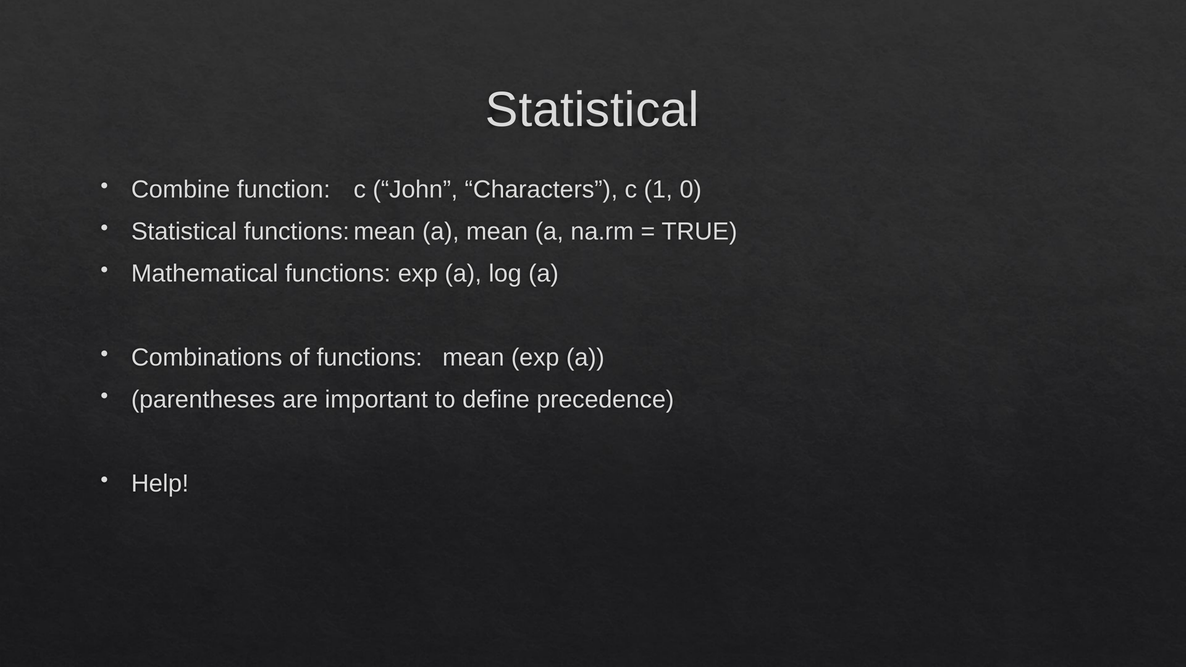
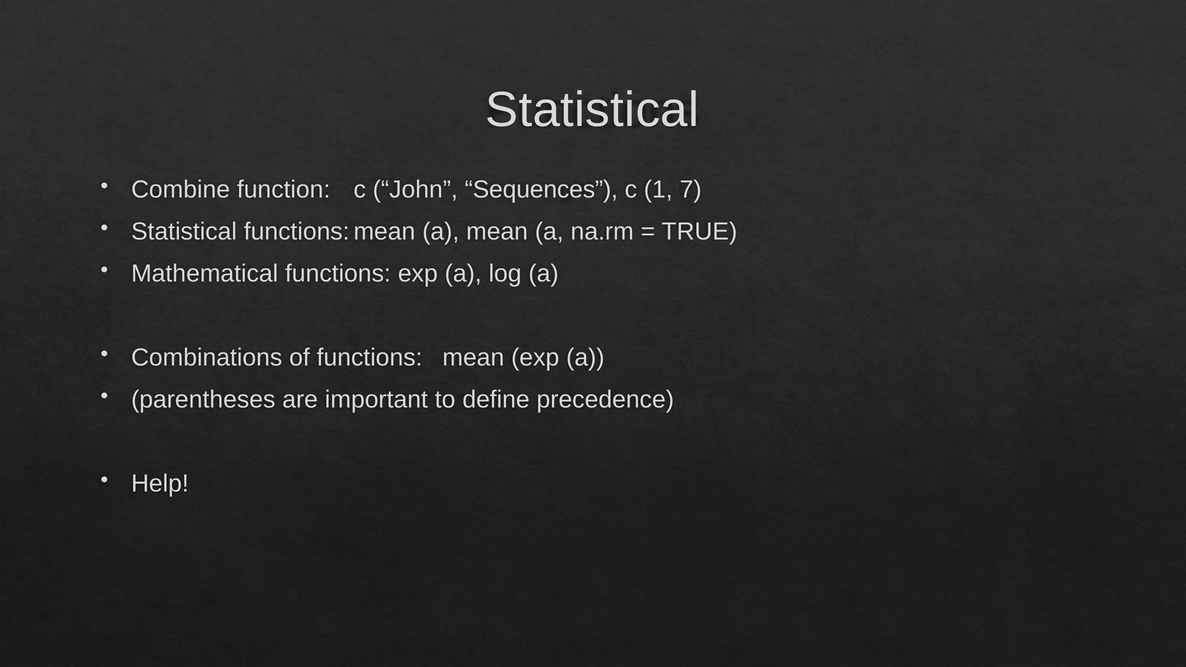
Characters: Characters -> Sequences
0: 0 -> 7
